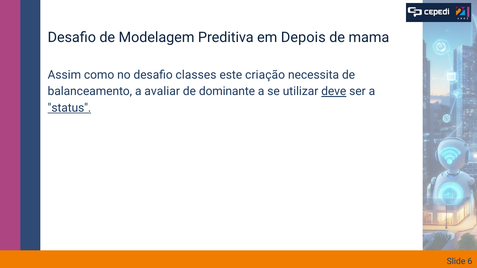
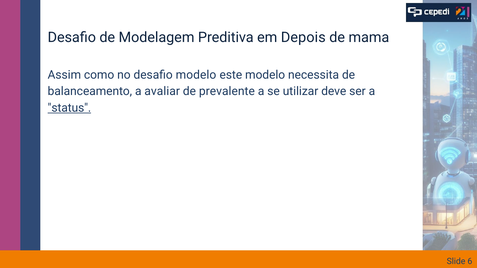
desafio classes: classes -> modelo
este criação: criação -> modelo
dominante: dominante -> prevalente
deve underline: present -> none
